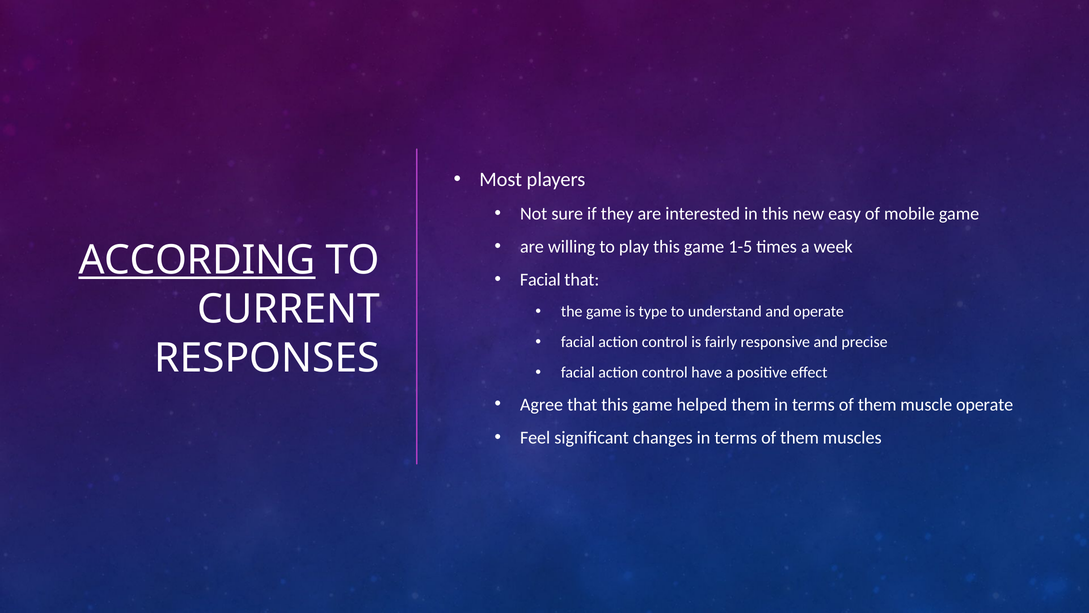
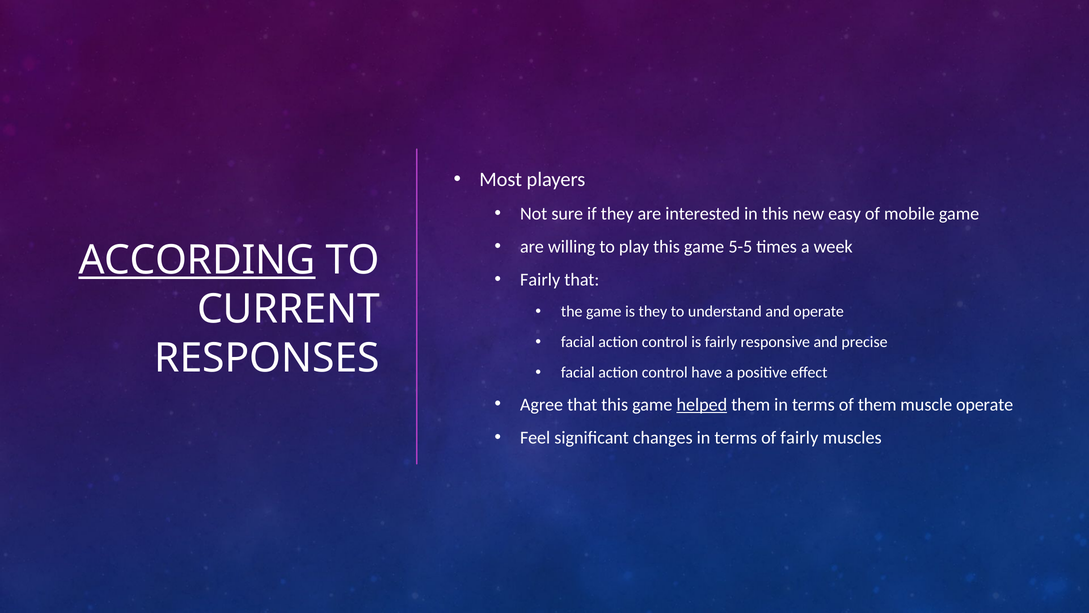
1-5: 1-5 -> 5-5
Facial at (540, 280): Facial -> Fairly
is type: type -> they
helped underline: none -> present
them at (800, 437): them -> fairly
